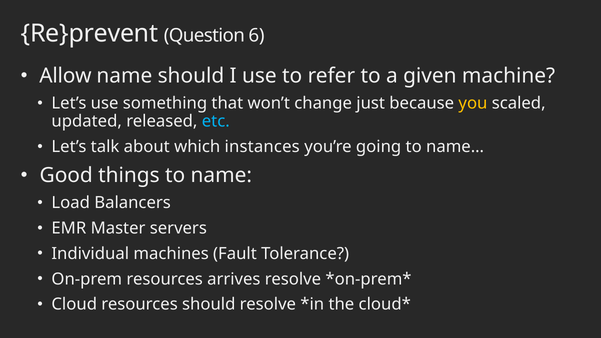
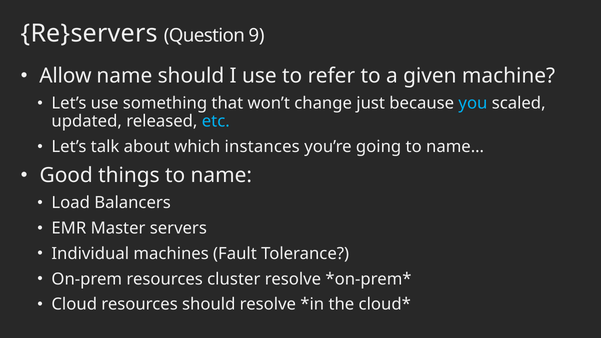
Re}prevent: Re}prevent -> Re}servers
6: 6 -> 9
you colour: yellow -> light blue
arrives: arrives -> cluster
